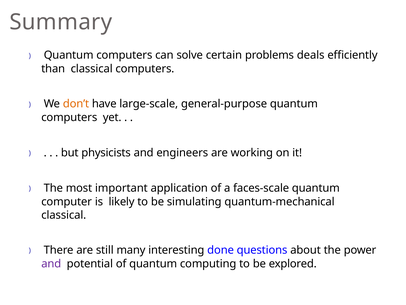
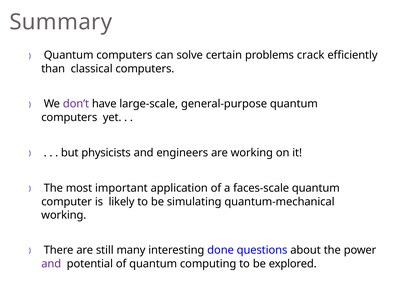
deals: deals -> crack
don’t colour: orange -> purple
classical at (64, 215): classical -> working
